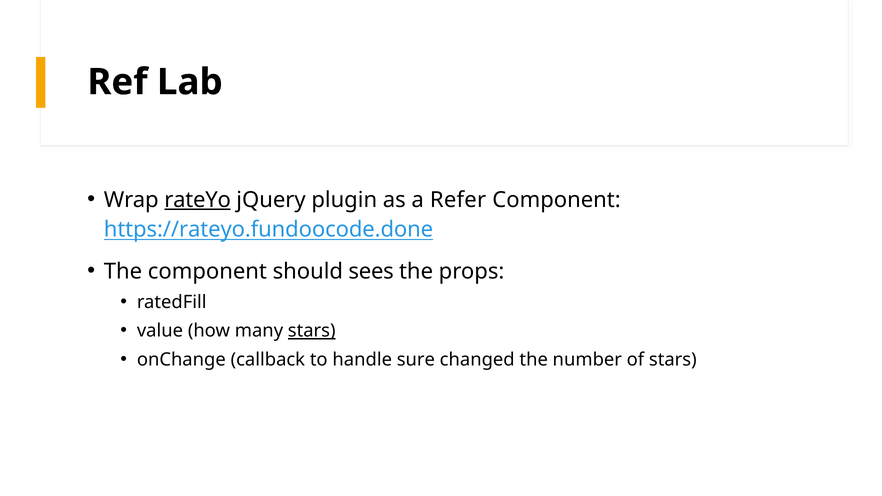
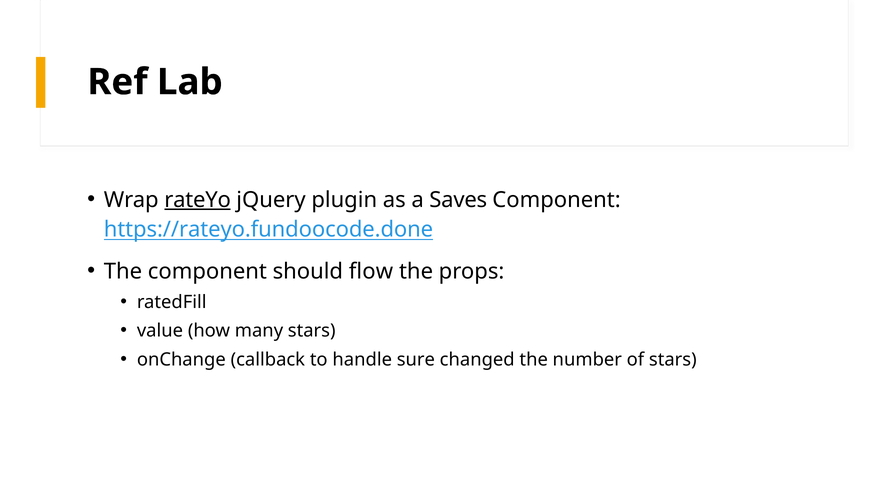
Refer: Refer -> Saves
sees: sees -> flow
stars at (312, 331) underline: present -> none
